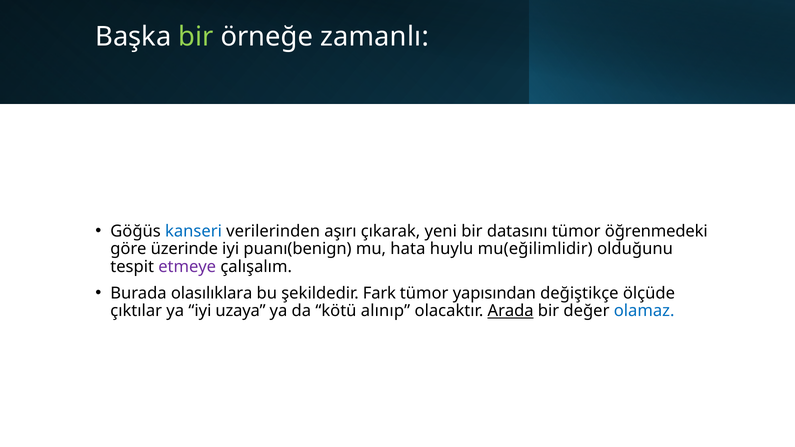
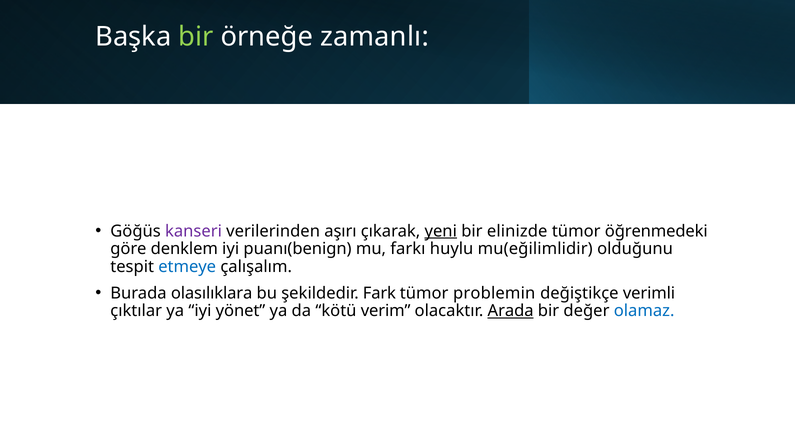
kanseri colour: blue -> purple
yeni underline: none -> present
datasını: datasını -> elinizde
üzerinde: üzerinde -> denklem
hata: hata -> farkı
etmeye colour: purple -> blue
yapısından: yapısından -> problemin
ölçüde: ölçüde -> verimli
uzaya: uzaya -> yönet
alınıp: alınıp -> verim
